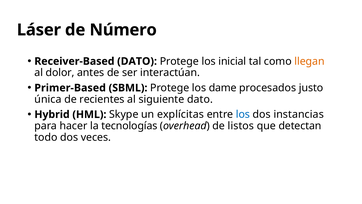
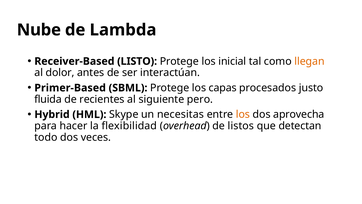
Láser: Láser -> Nube
Número: Número -> Lambda
Receiver-Based DATO: DATO -> LISTO
dame: dame -> capas
única: única -> fluida
siguiente dato: dato -> pero
explícitas: explícitas -> necesitas
los at (243, 114) colour: blue -> orange
instancias: instancias -> aprovecha
tecnologías: tecnologías -> flexibilidad
